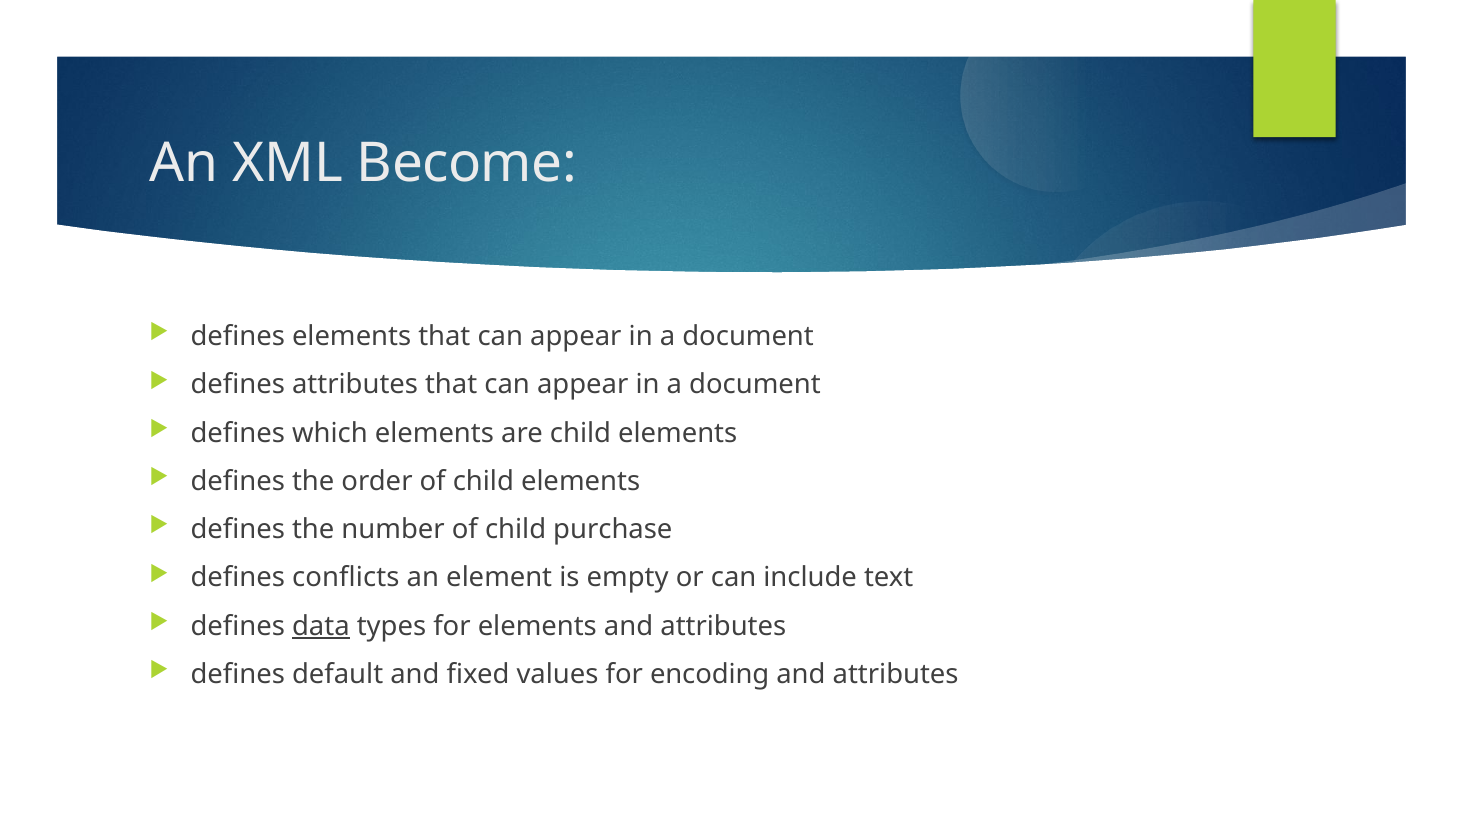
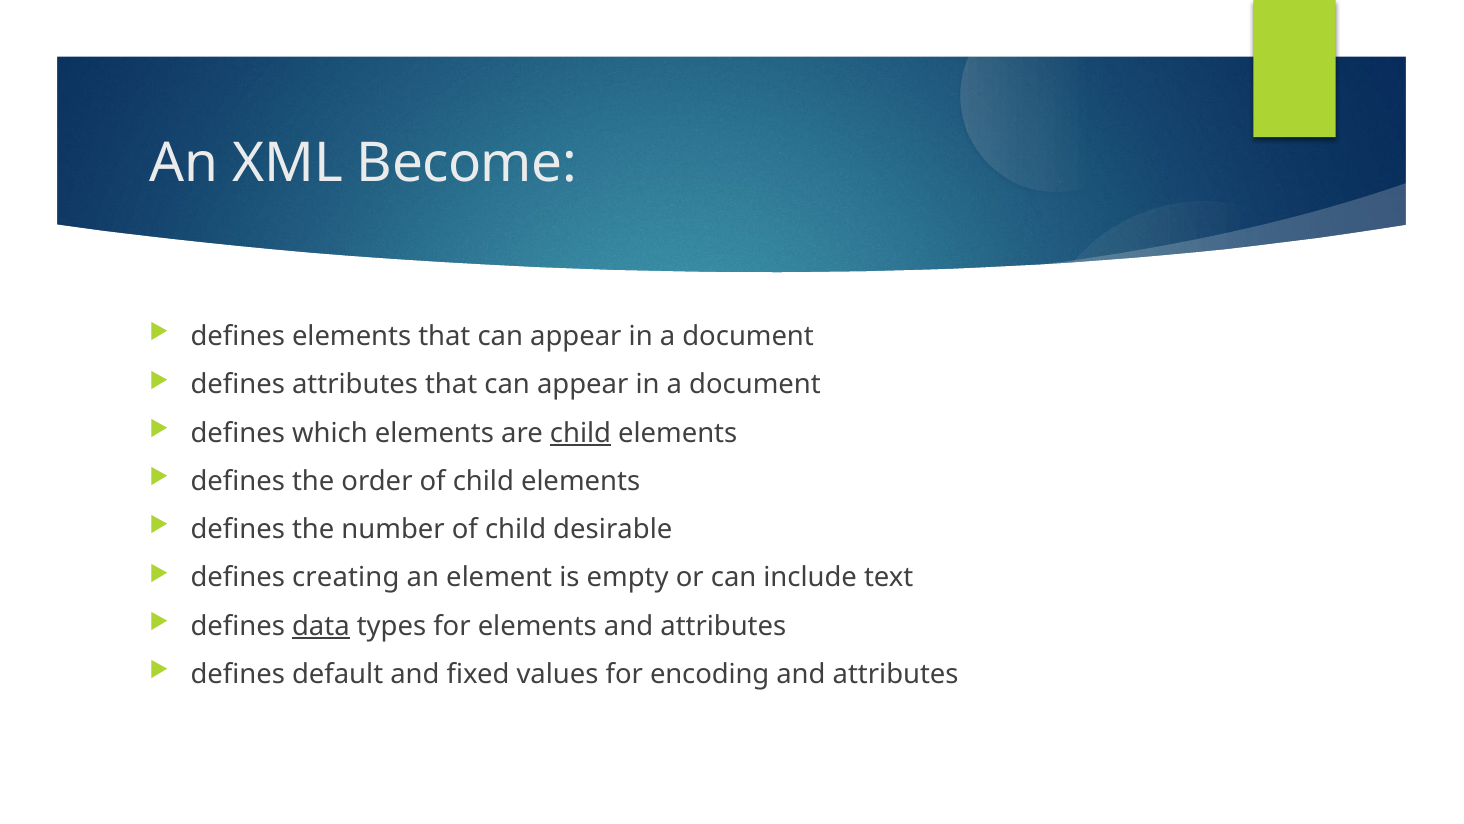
child at (581, 433) underline: none -> present
purchase: purchase -> desirable
conflicts: conflicts -> creating
